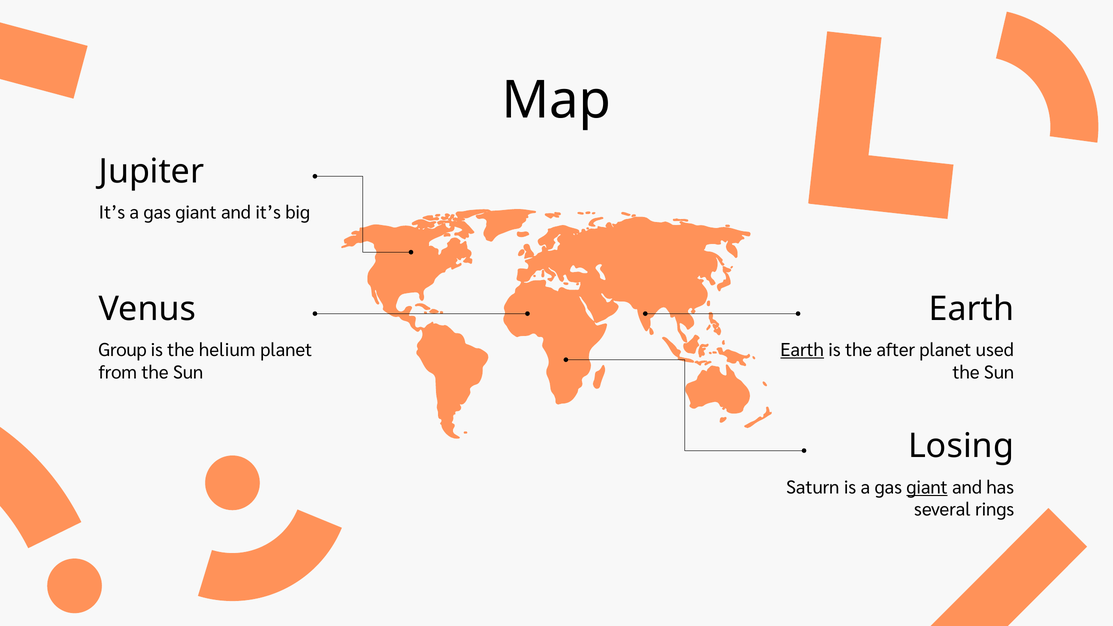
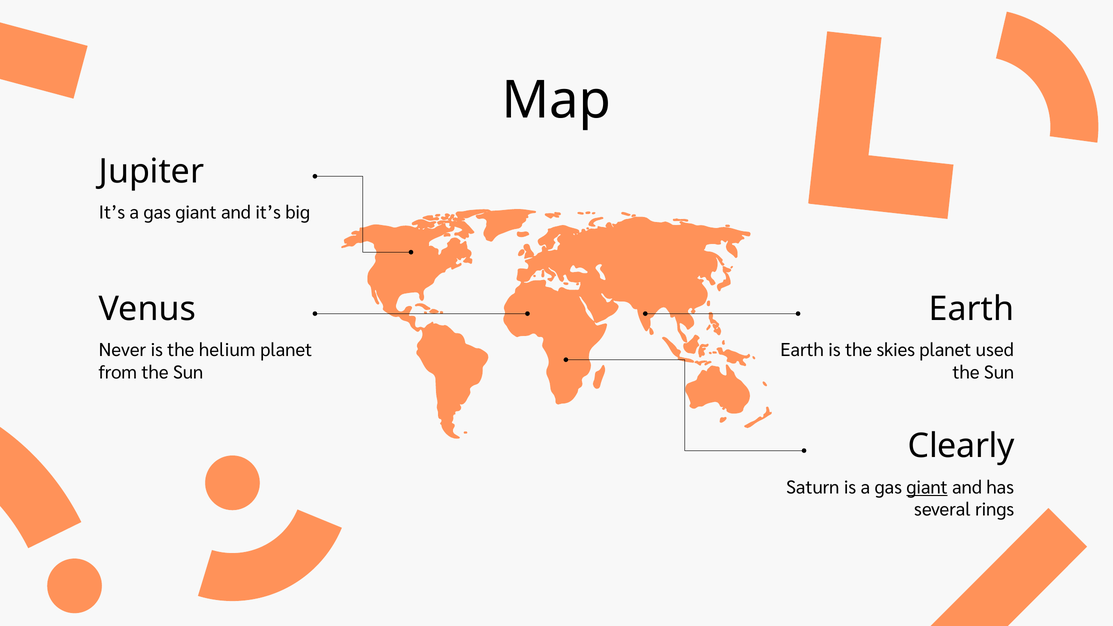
Group: Group -> Never
Earth at (802, 350) underline: present -> none
after: after -> skies
Losing: Losing -> Clearly
